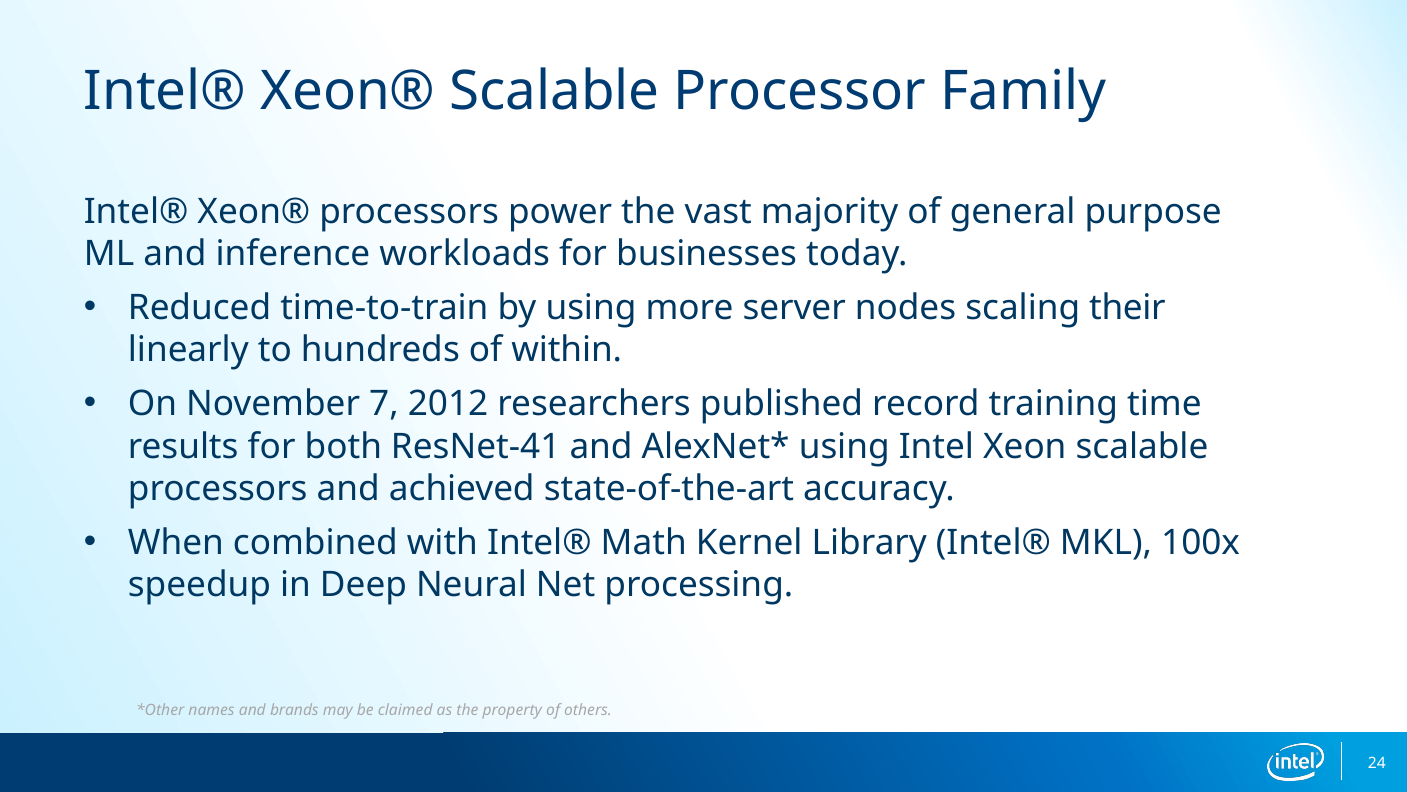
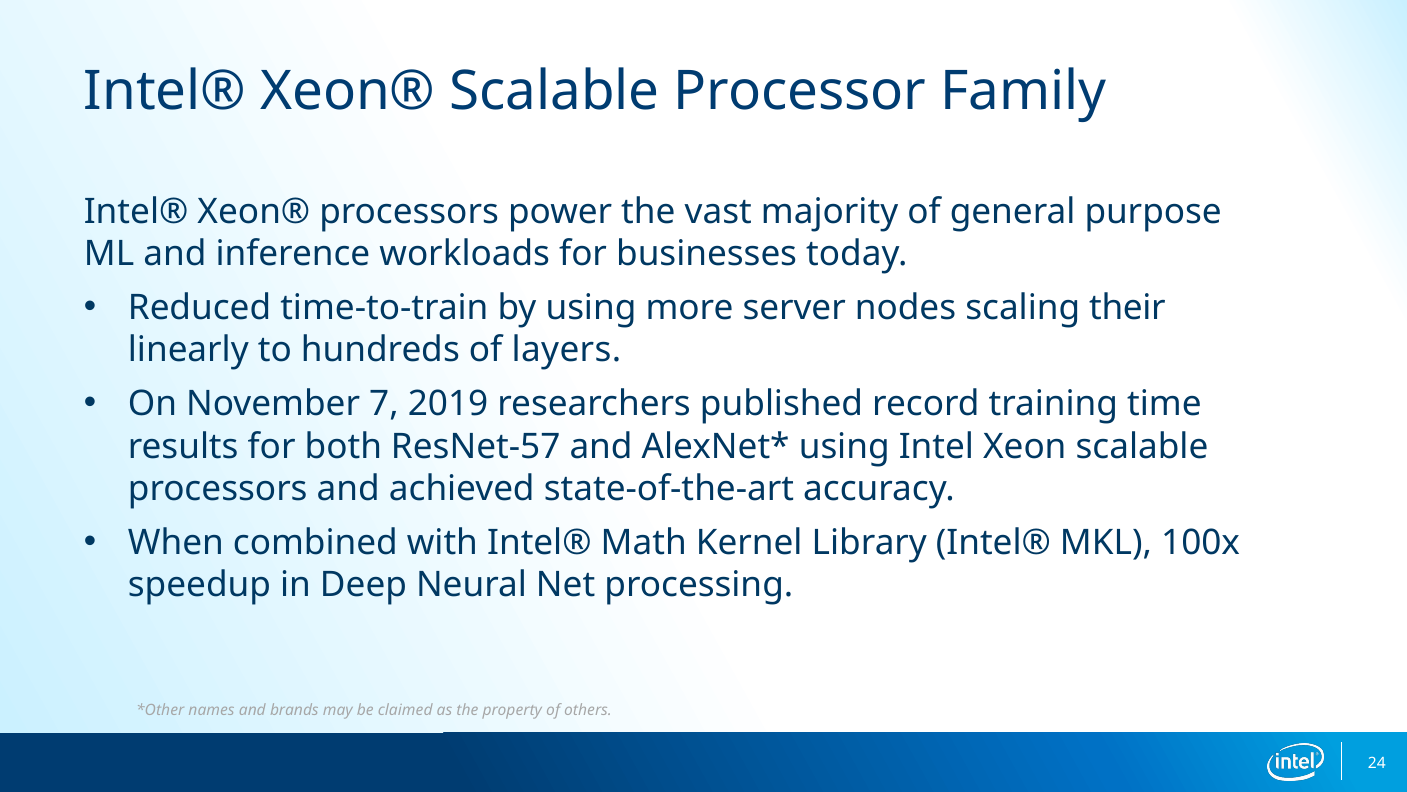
within: within -> layers
2012: 2012 -> 2019
ResNet-41: ResNet-41 -> ResNet-57
